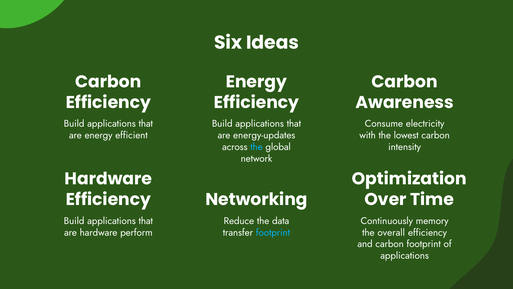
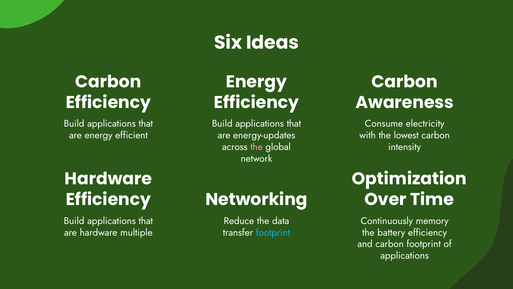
the at (257, 147) colour: light blue -> pink
perform: perform -> multiple
overall: overall -> battery
